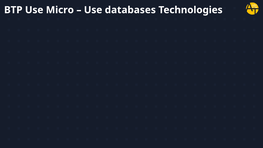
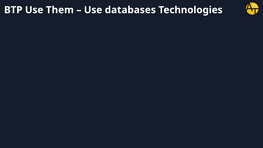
Micro: Micro -> Them
